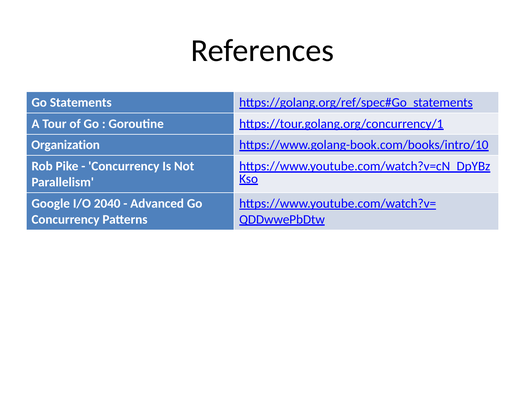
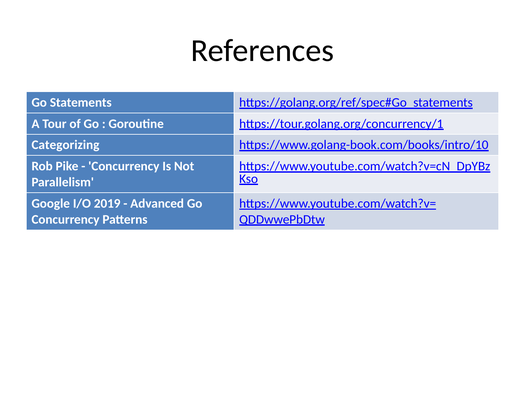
Organization: Organization -> Categorizing
2040: 2040 -> 2019
